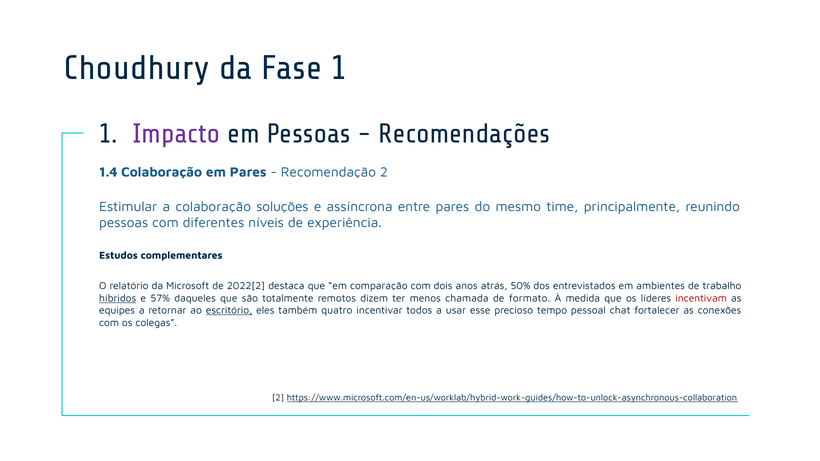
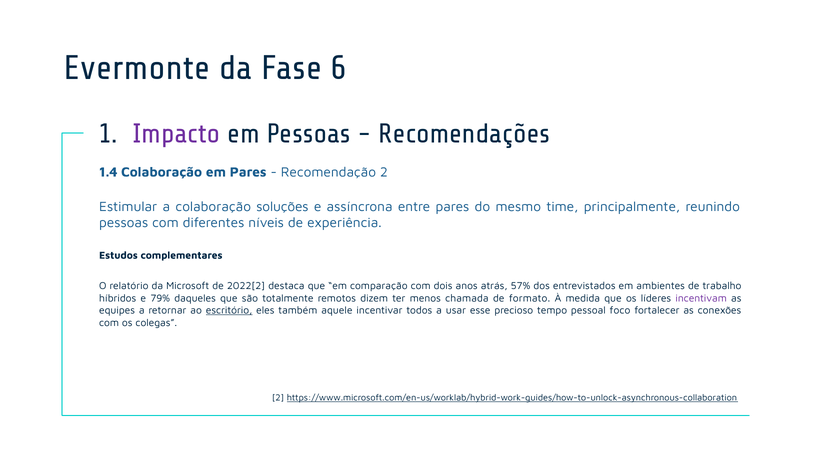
Choudhury: Choudhury -> Evermonte
Fase 1: 1 -> 6
50%: 50% -> 57%
híbridos underline: present -> none
57%: 57% -> 79%
incentivam colour: red -> purple
quatro: quatro -> aquele
chat: chat -> foco
